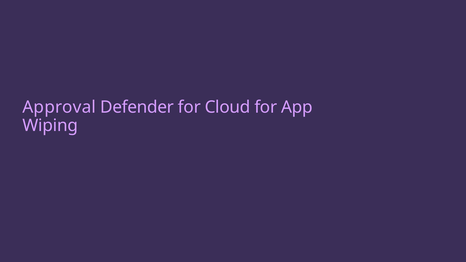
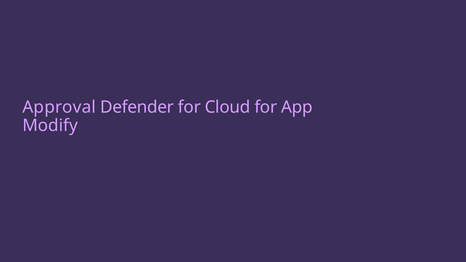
Wiping: Wiping -> Modify
